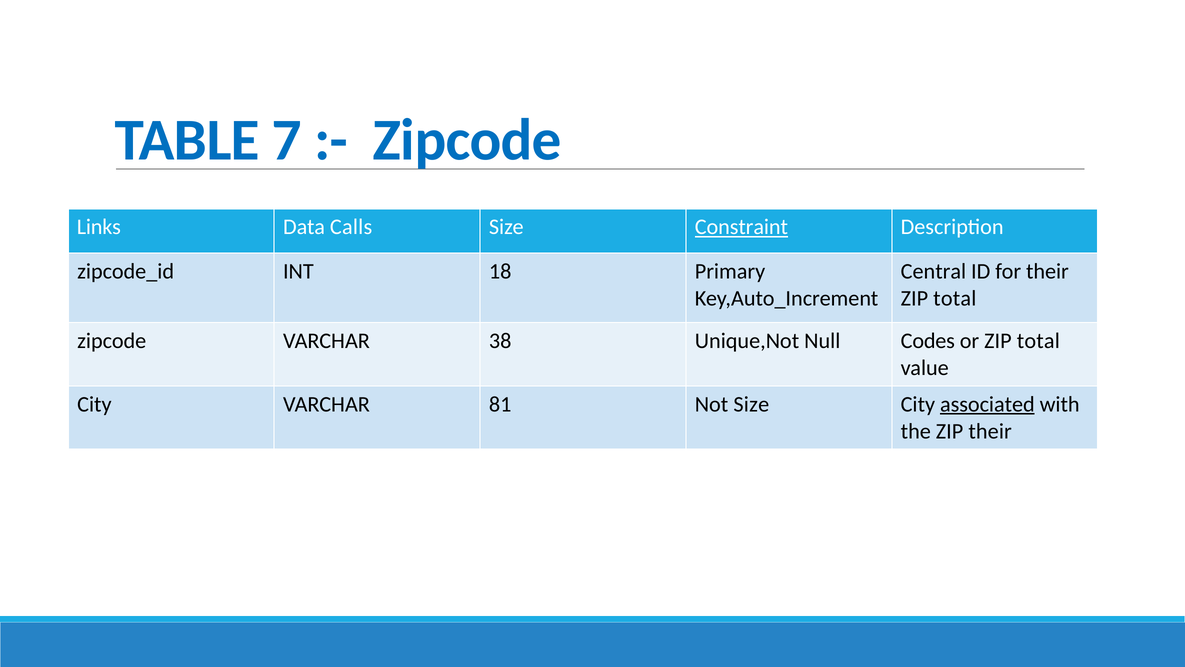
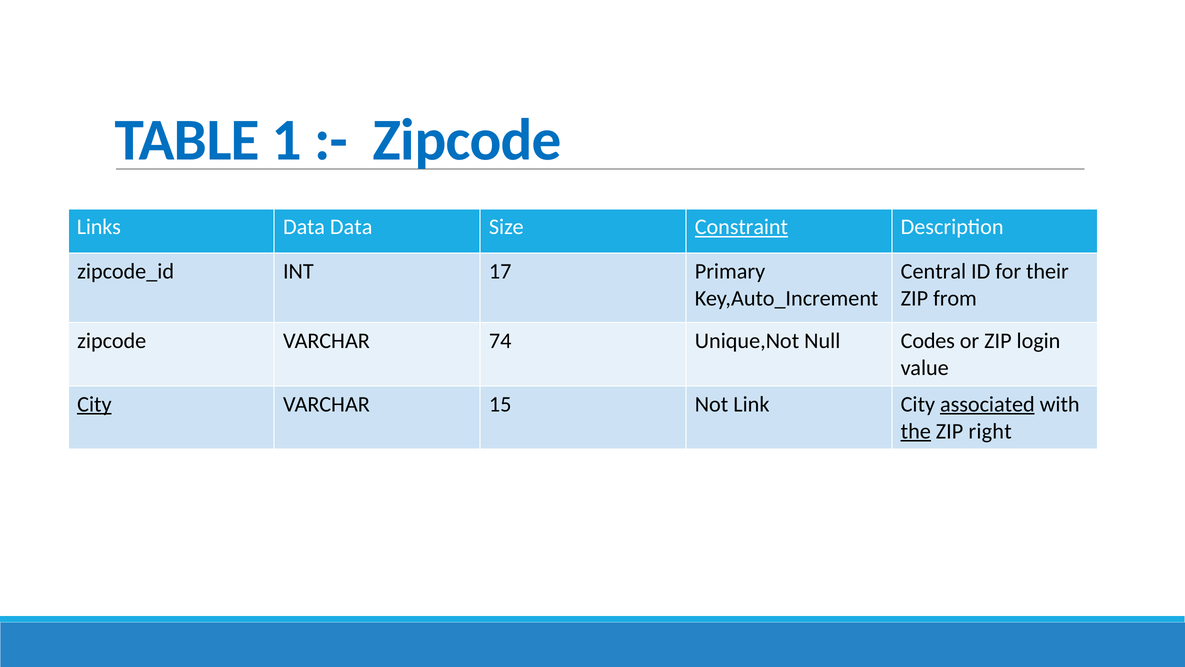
7: 7 -> 1
Data Calls: Calls -> Data
18: 18 -> 17
total at (955, 298): total -> from
38: 38 -> 74
or ZIP total: total -> login
City at (94, 404) underline: none -> present
81: 81 -> 15
Not Size: Size -> Link
the underline: none -> present
ZIP their: their -> right
